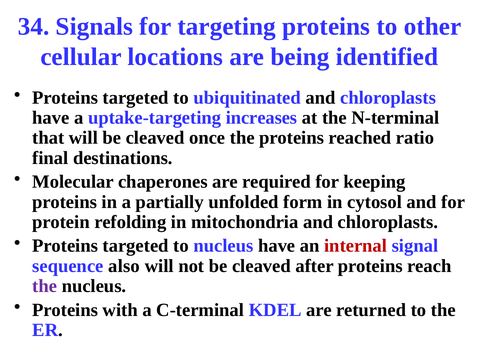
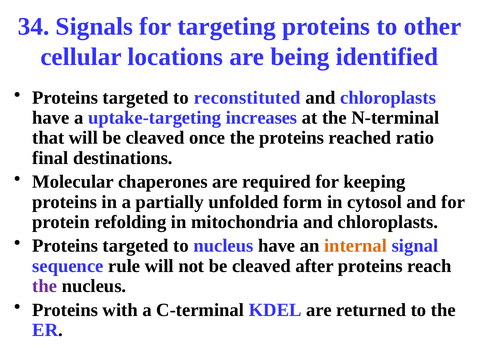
ubiquitinated: ubiquitinated -> reconstituted
internal colour: red -> orange
also: also -> rule
